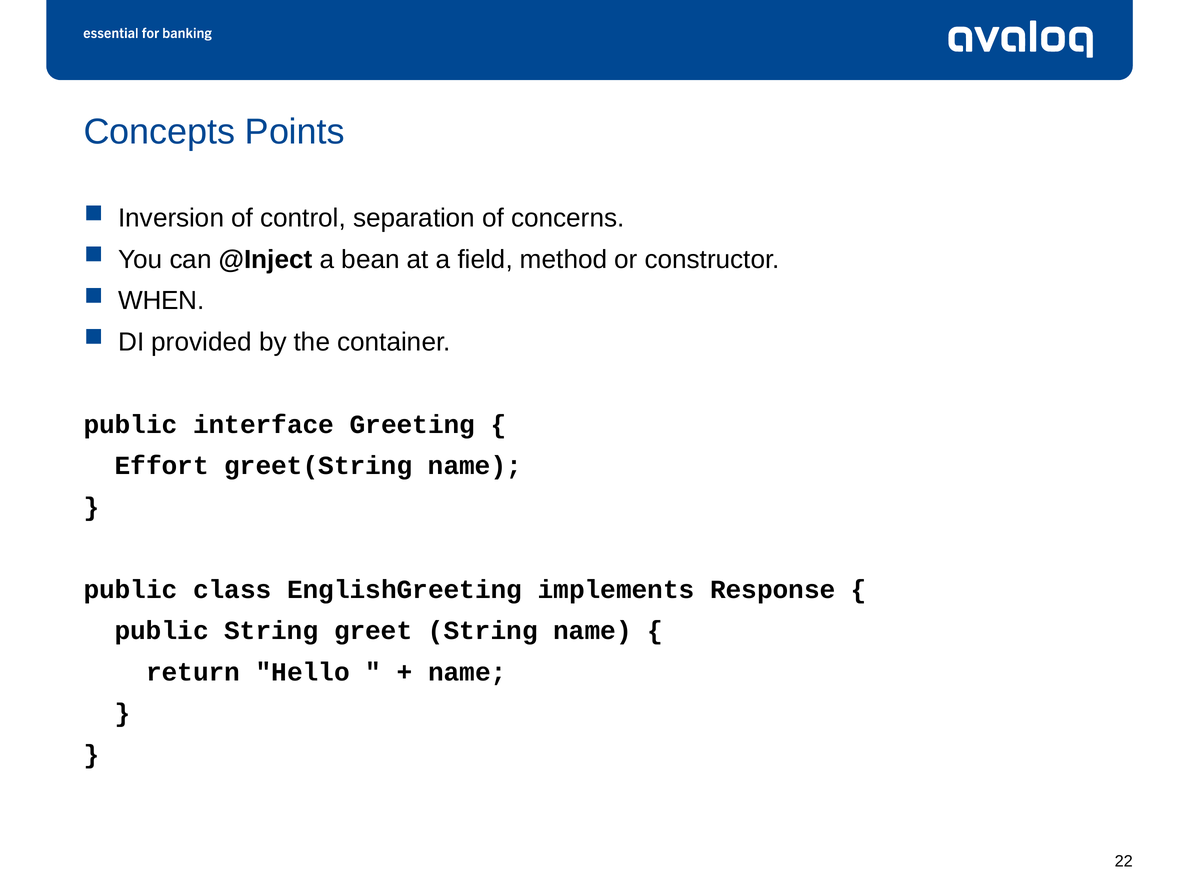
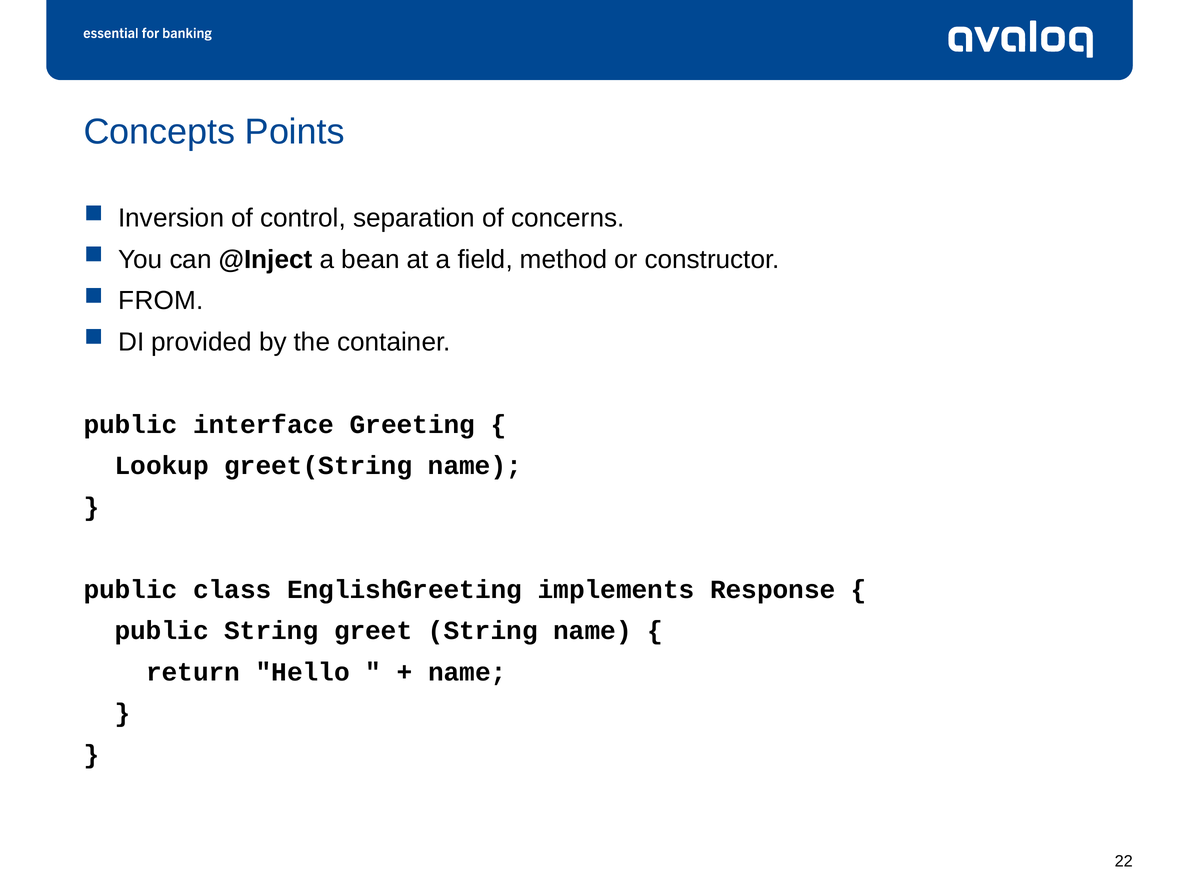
WHEN: WHEN -> FROM
Effort: Effort -> Lookup
